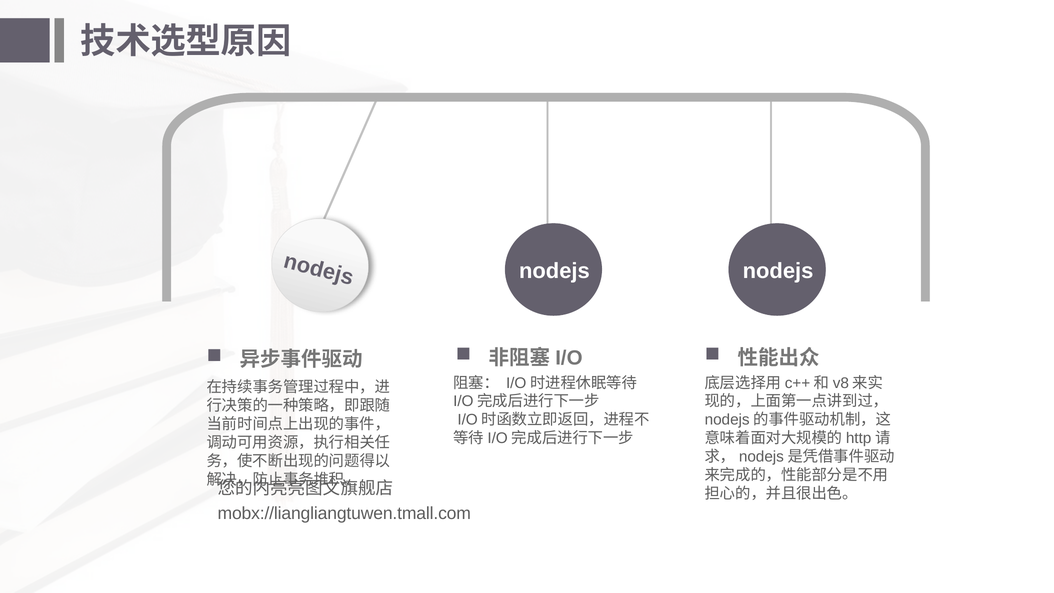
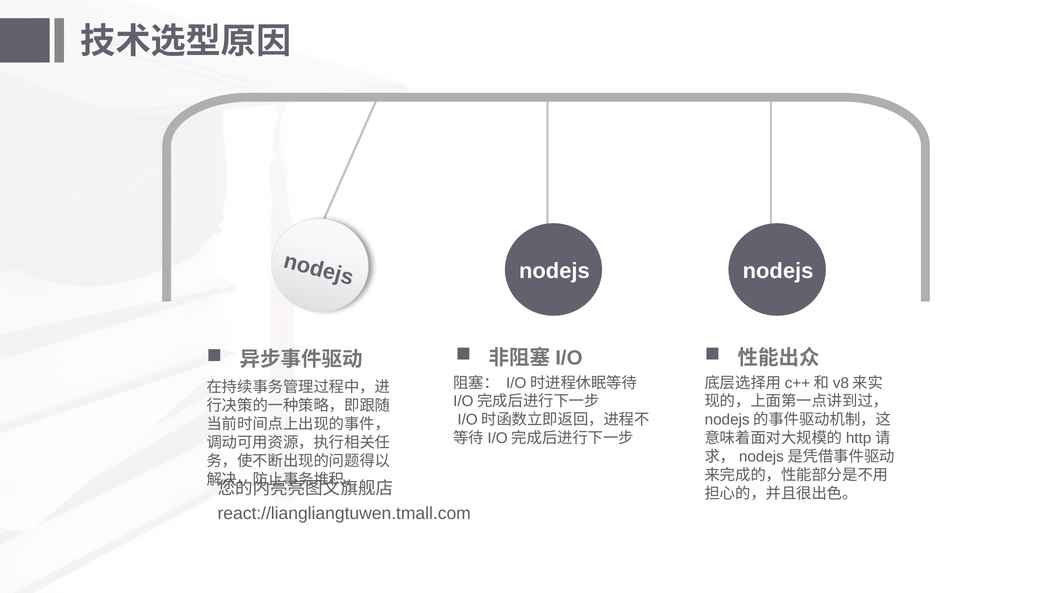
mobx://liangliangtuwen.tmall.com: mobx://liangliangtuwen.tmall.com -> react://liangliangtuwen.tmall.com
